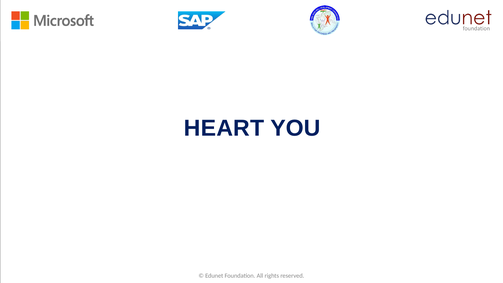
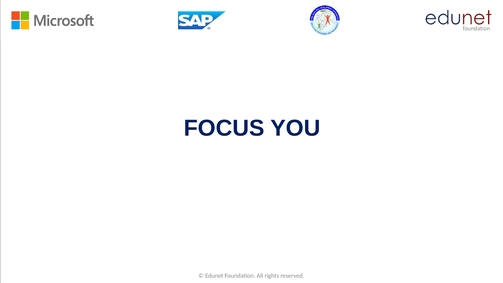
HEART: HEART -> FOCUS
